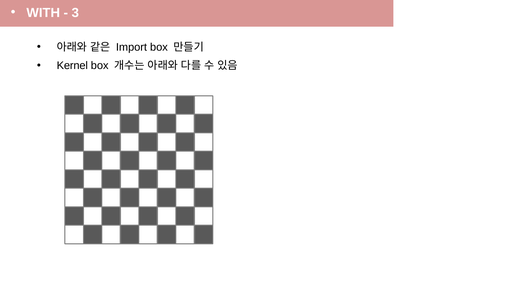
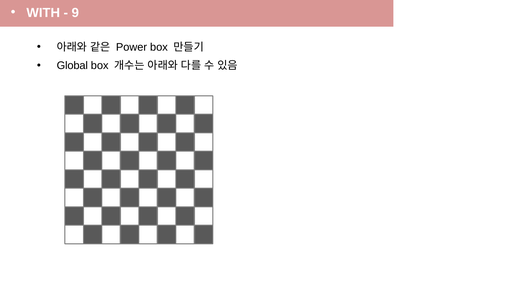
3: 3 -> 9
Import: Import -> Power
Kernel: Kernel -> Global
